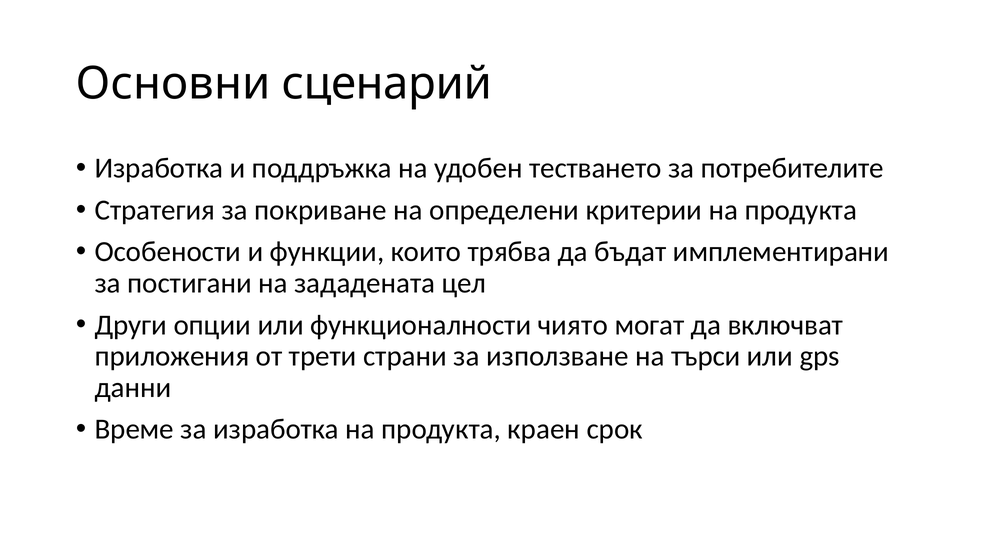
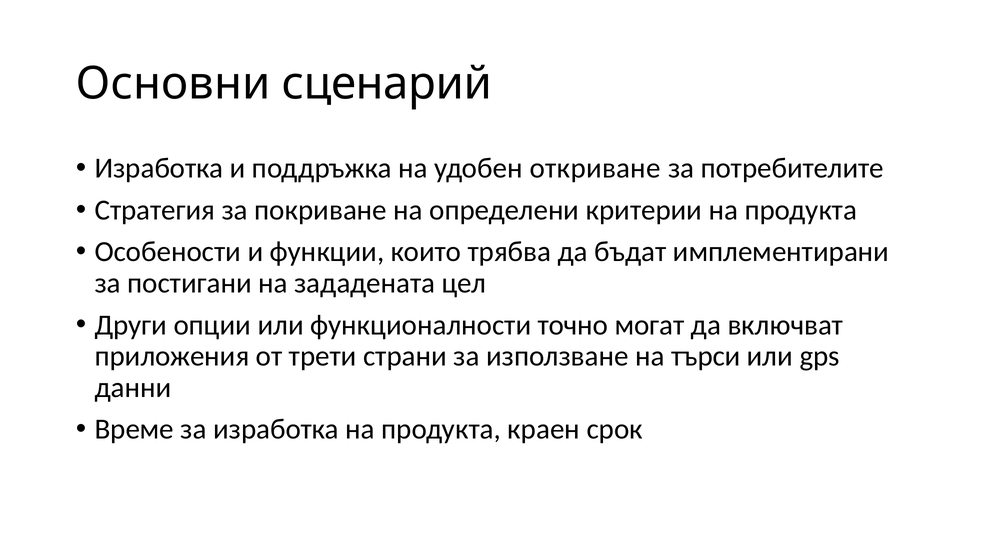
тестването: тестването -> откриване
чиято: чиято -> точно
